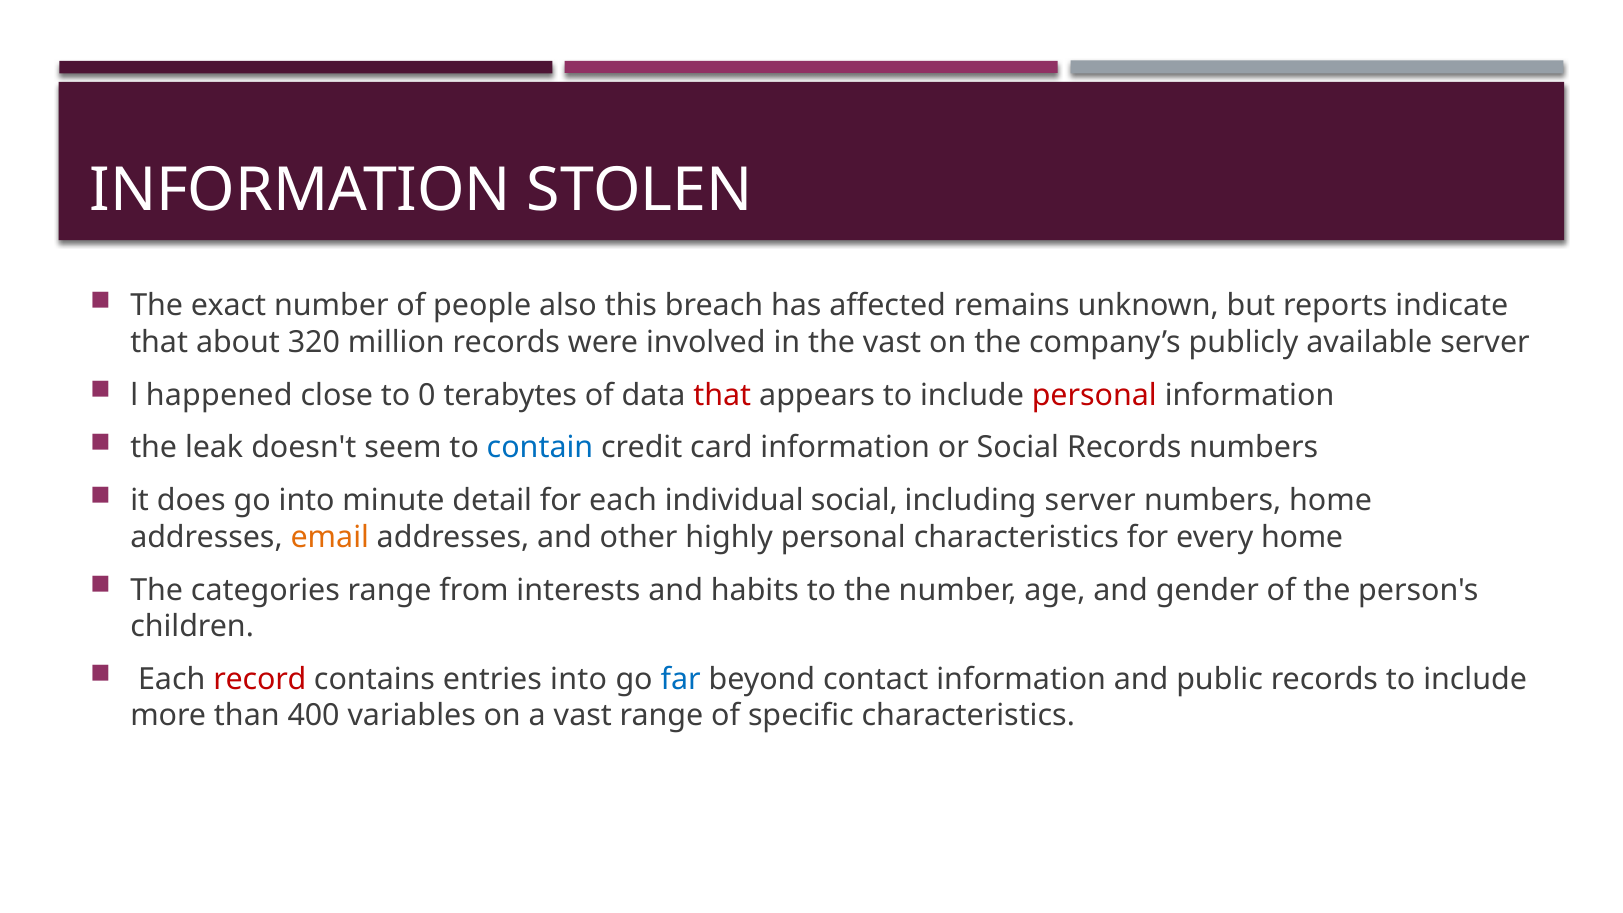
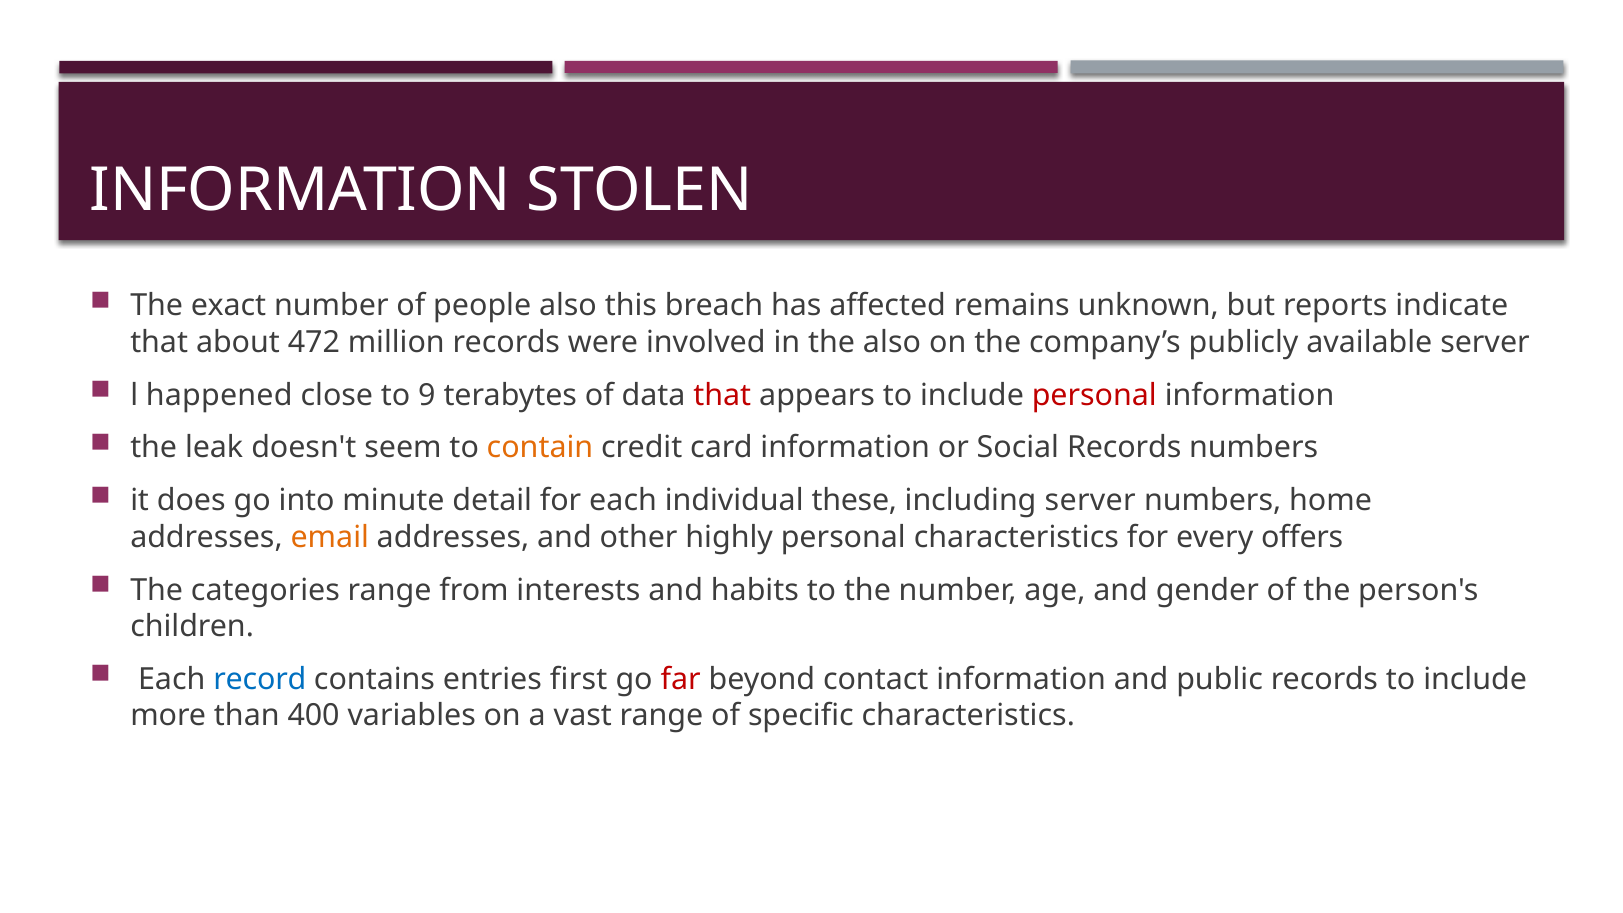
320: 320 -> 472
the vast: vast -> also
0: 0 -> 9
contain colour: blue -> orange
individual social: social -> these
every home: home -> offers
record colour: red -> blue
entries into: into -> first
far colour: blue -> red
